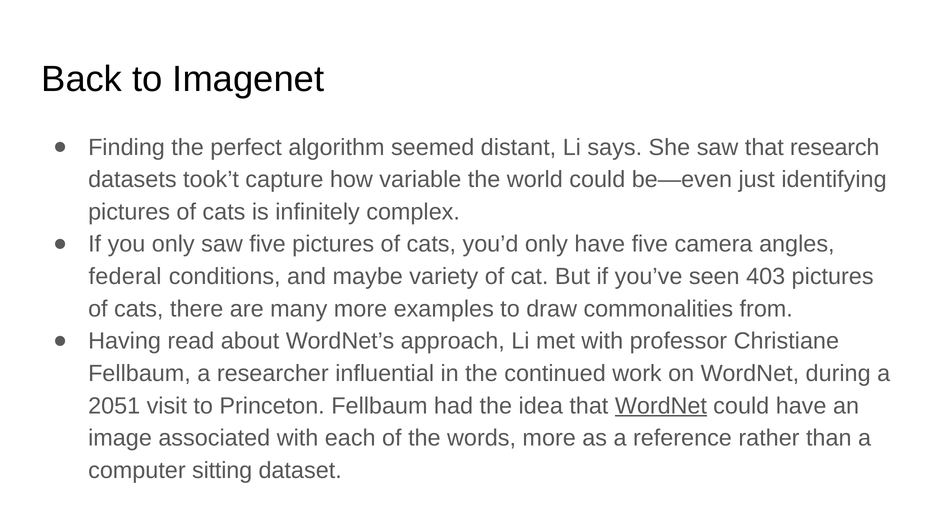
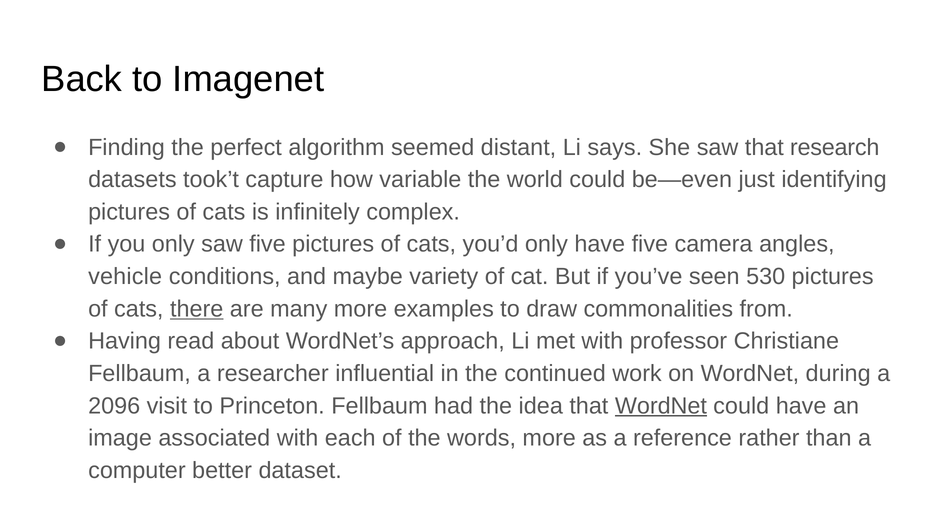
federal: federal -> vehicle
403: 403 -> 530
there underline: none -> present
2051: 2051 -> 2096
sitting: sitting -> better
